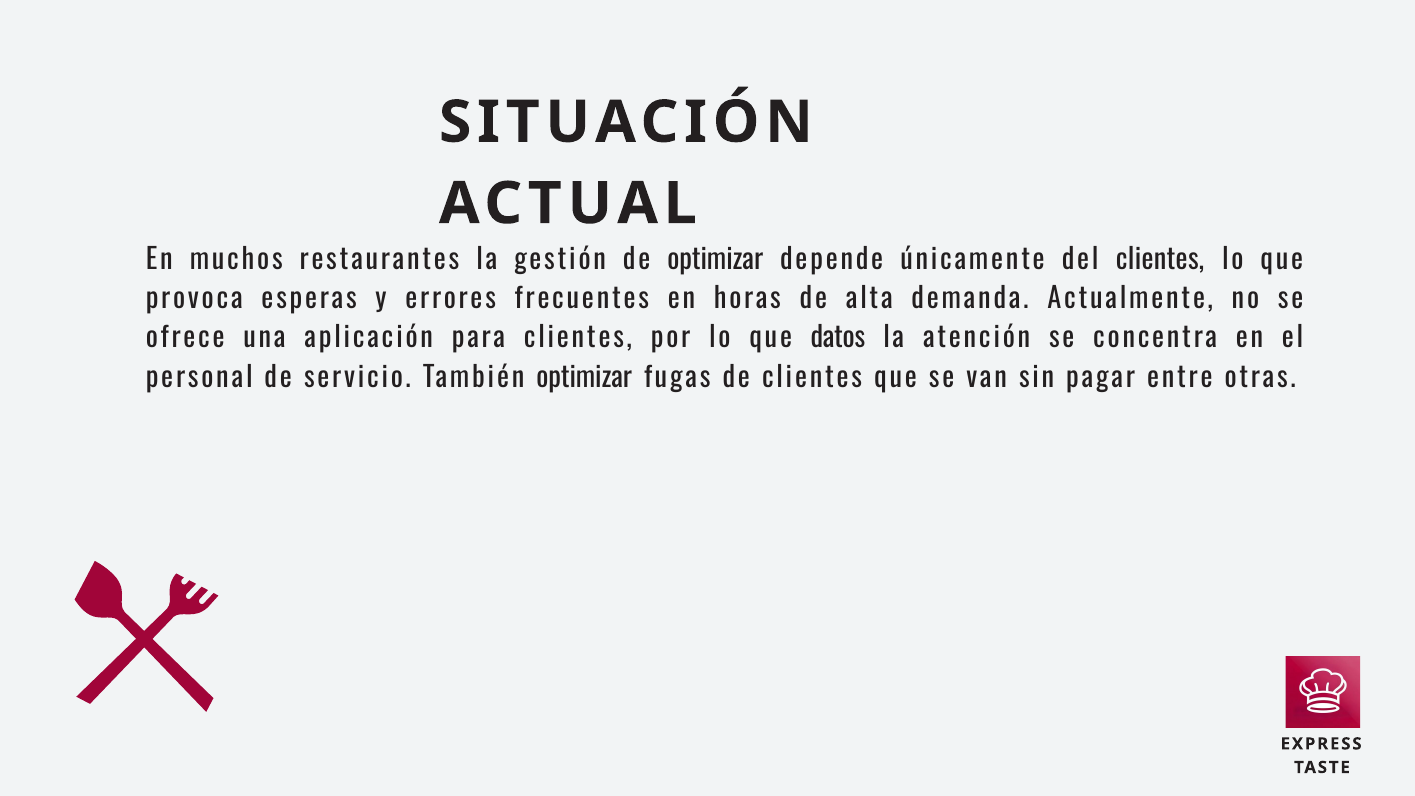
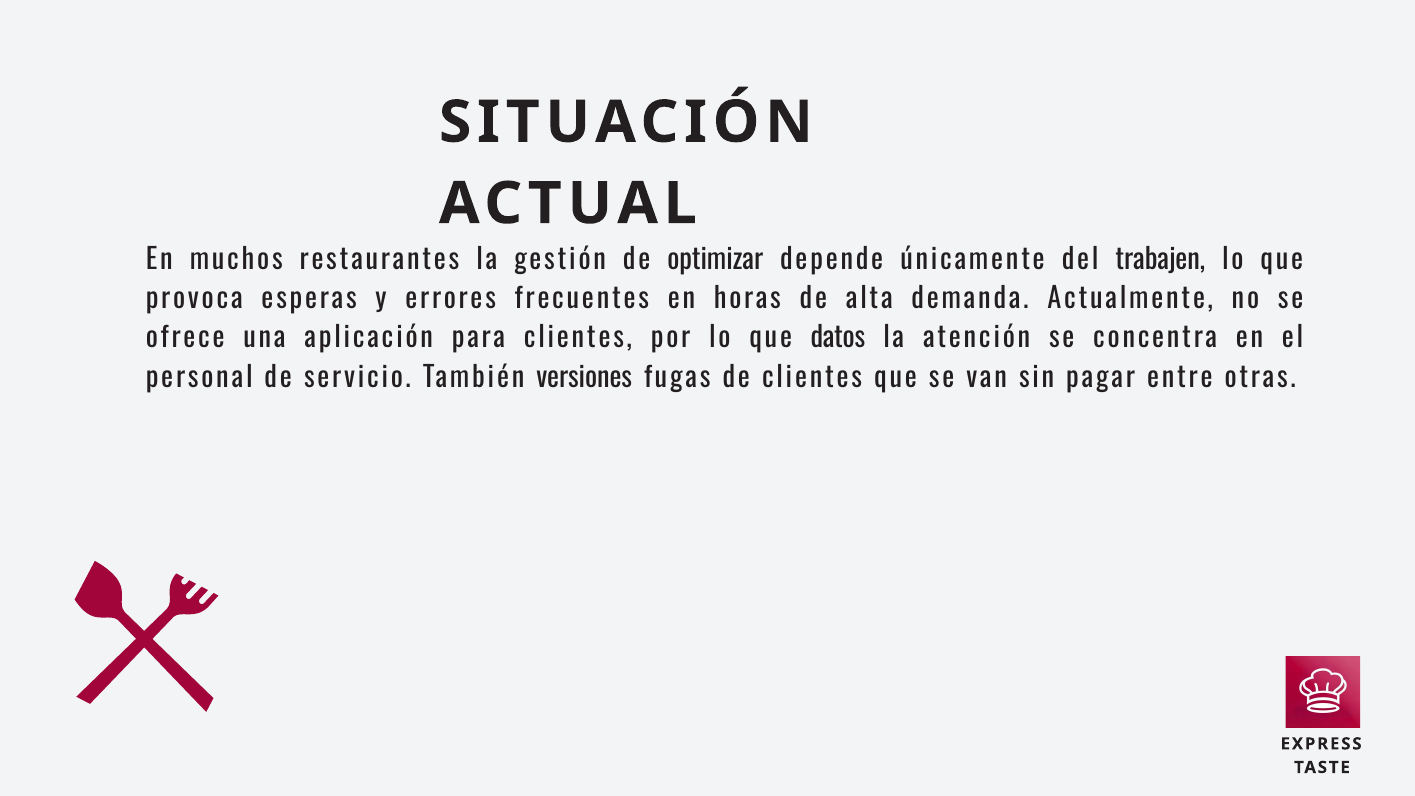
del clientes: clientes -> trabajen
También optimizar: optimizar -> versiones
